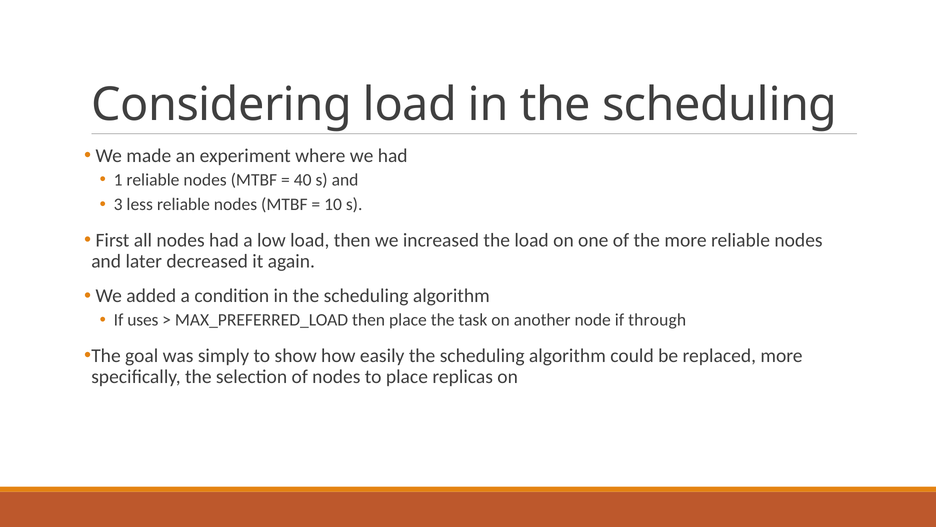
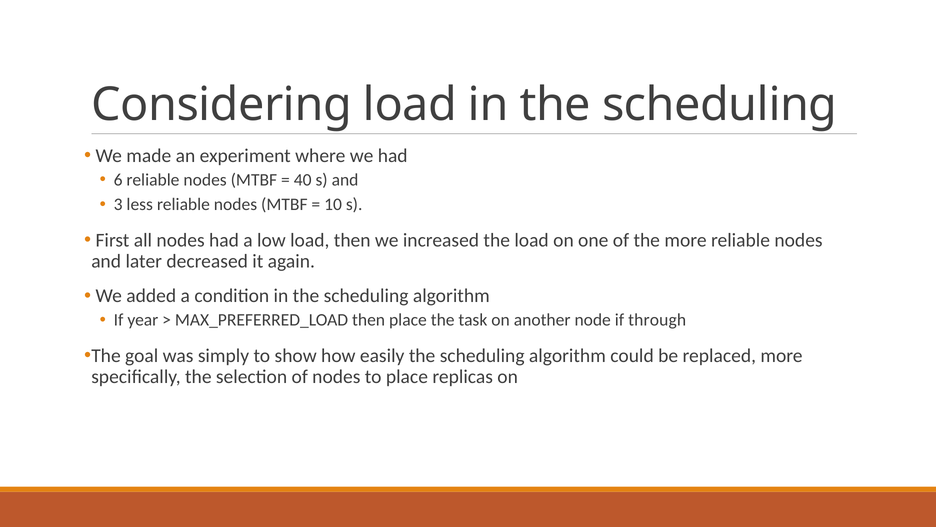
1: 1 -> 6
uses: uses -> year
